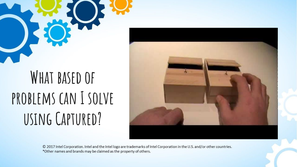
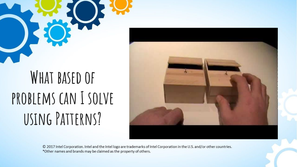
Captured: Captured -> Patterns
